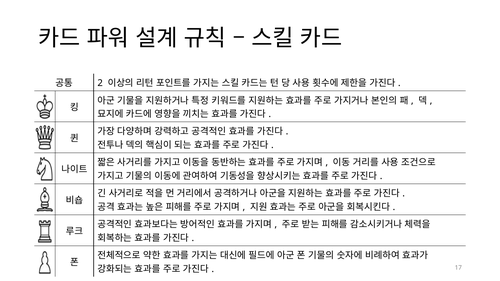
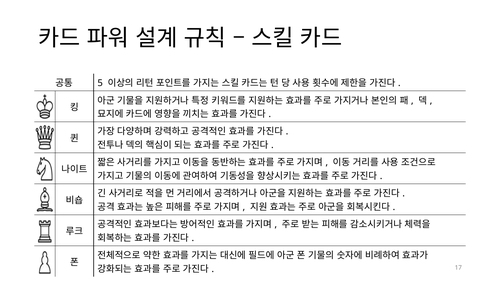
2: 2 -> 5
